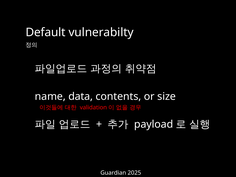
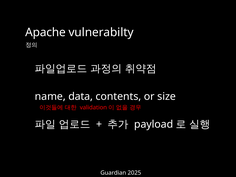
Default: Default -> Apache
